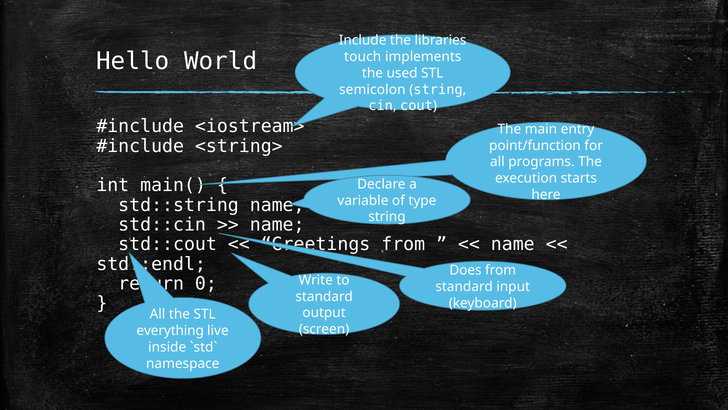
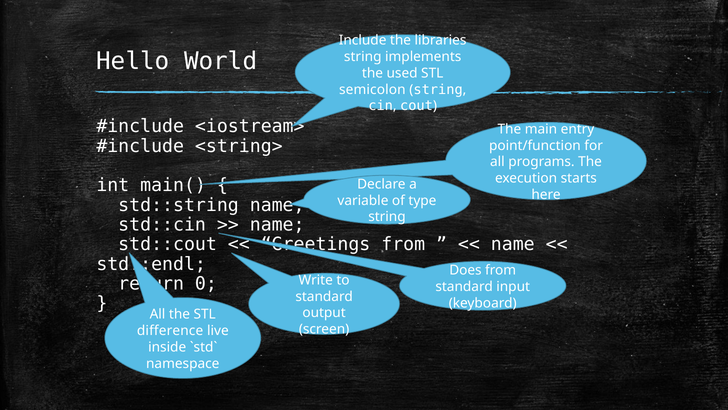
touch at (363, 57): touch -> string
everything: everything -> difference
